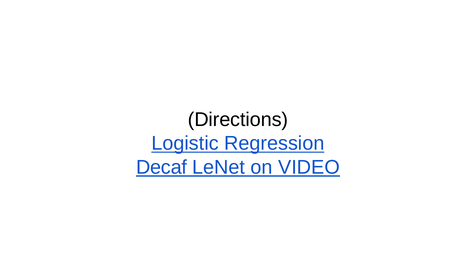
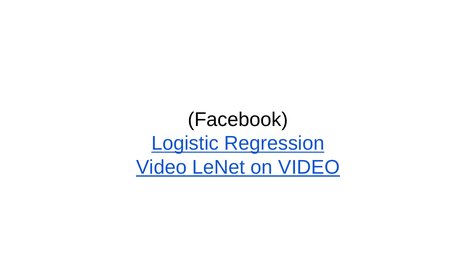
Directions: Directions -> Facebook
Decaf at (162, 167): Decaf -> Video
